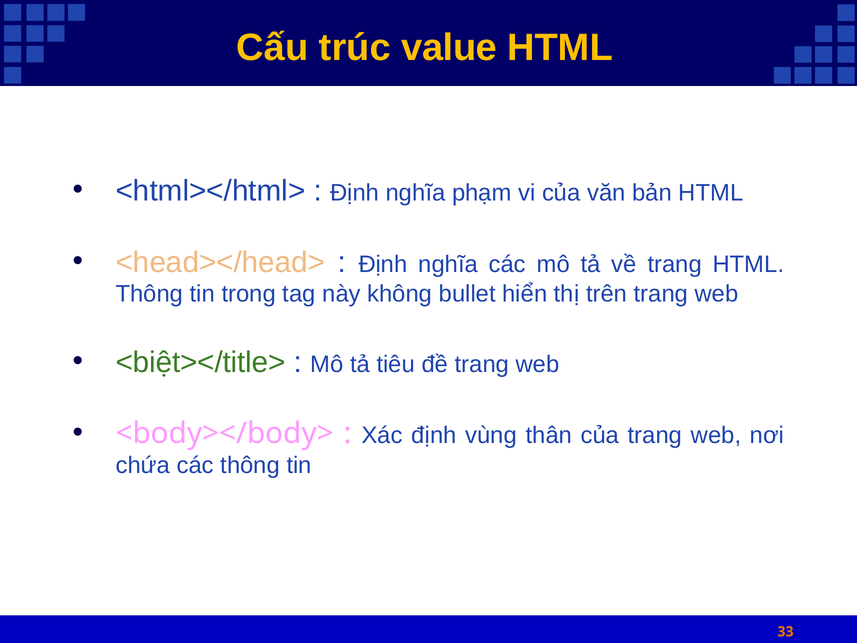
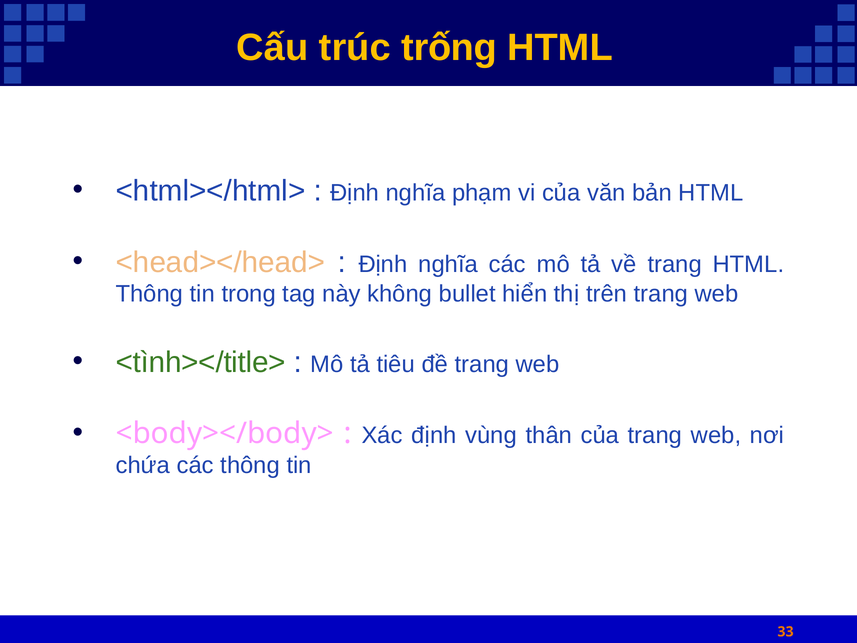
value: value -> trống
<biệt></title>: <biệt></title> -> <tình></title>
